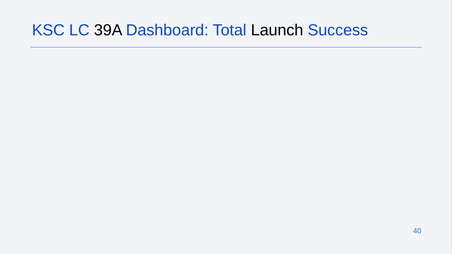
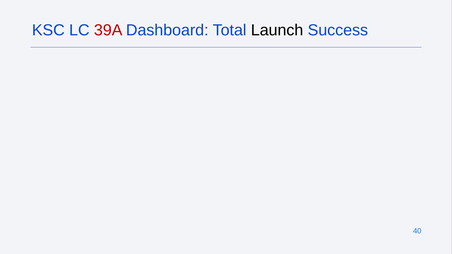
39A colour: black -> red
